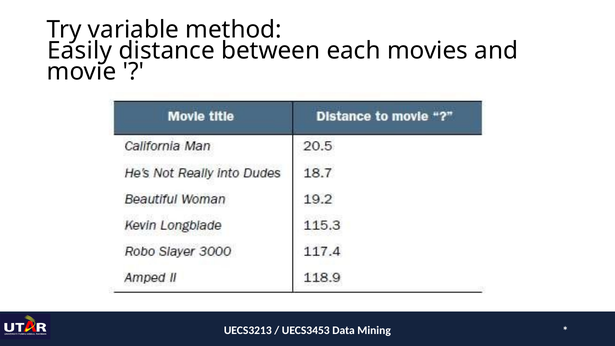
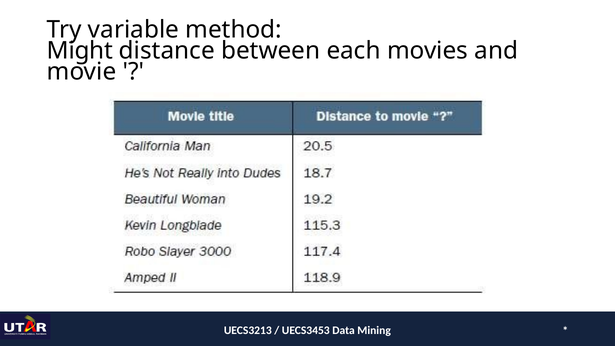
Easily: Easily -> Might
